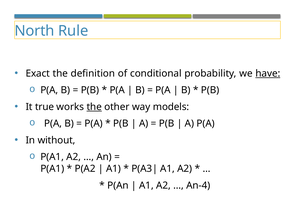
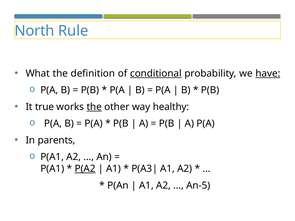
Exact: Exact -> What
conditional underline: none -> present
models: models -> healthy
without: without -> parents
P(A2 underline: none -> present
An-4: An-4 -> An-5
